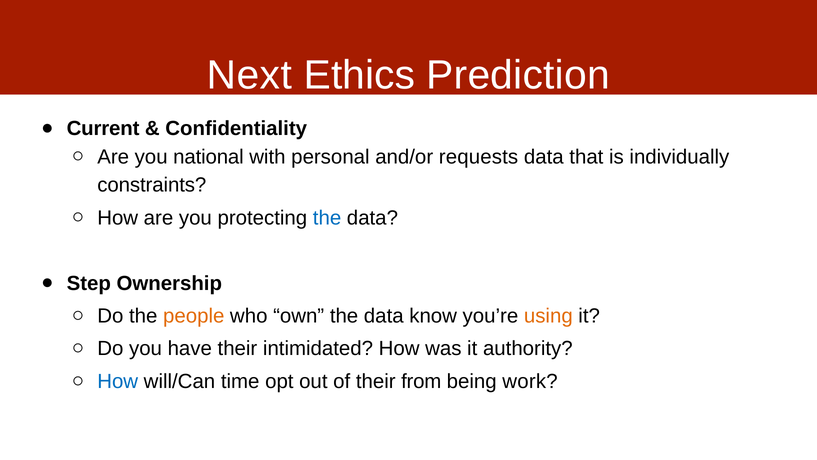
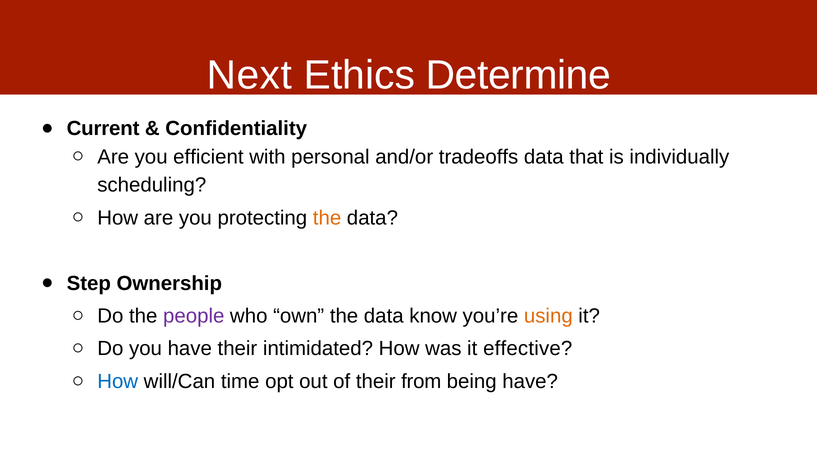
Prediction: Prediction -> Determine
national: national -> efficient
requests: requests -> tradeoffs
constraints: constraints -> scheduling
the at (327, 218) colour: blue -> orange
people colour: orange -> purple
authority: authority -> effective
being work: work -> have
